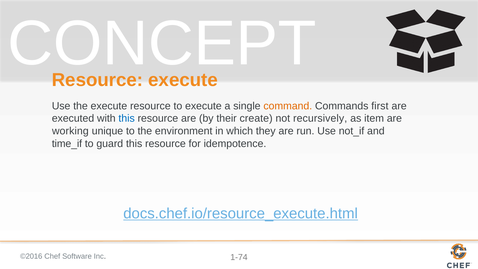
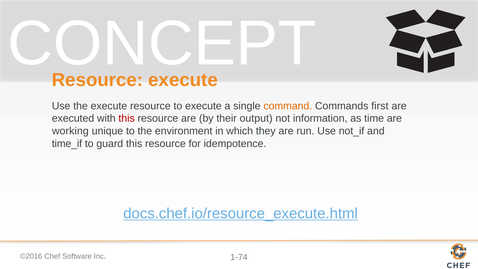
this at (127, 118) colour: blue -> red
create: create -> output
recursively: recursively -> information
item: item -> time
